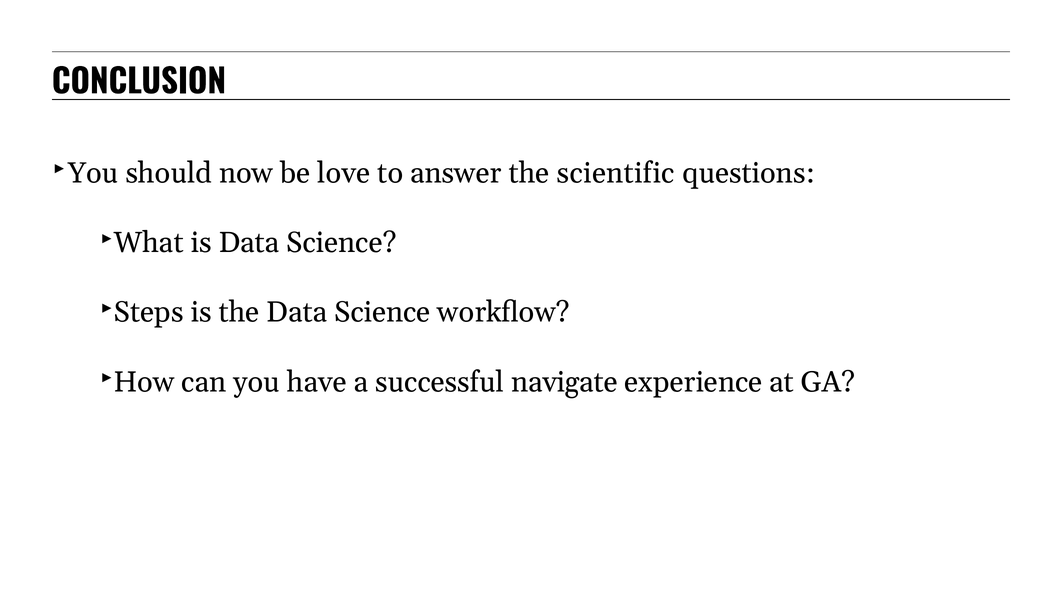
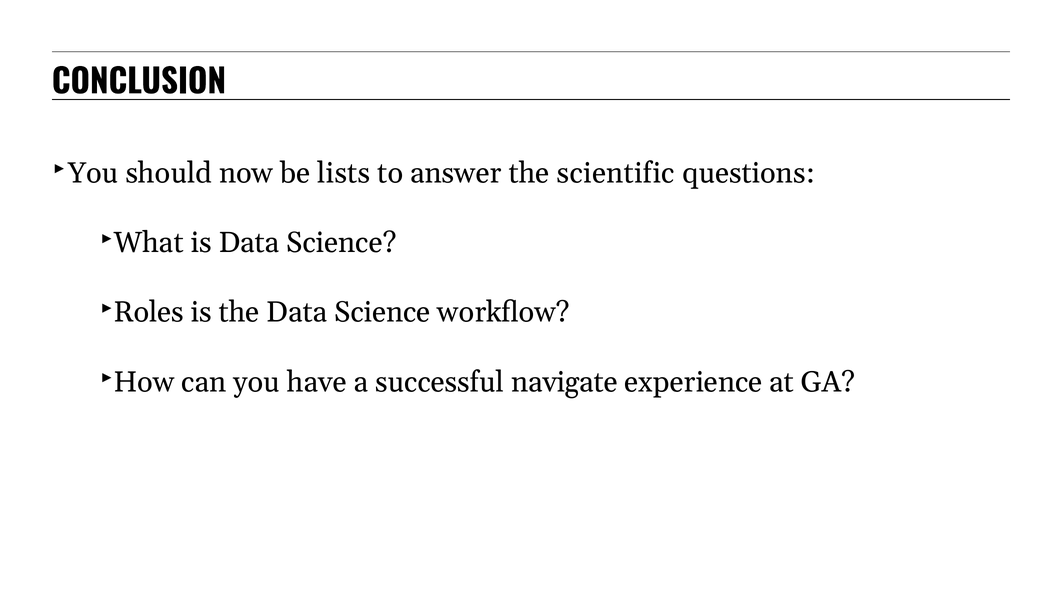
love: love -> lists
Steps: Steps -> Roles
